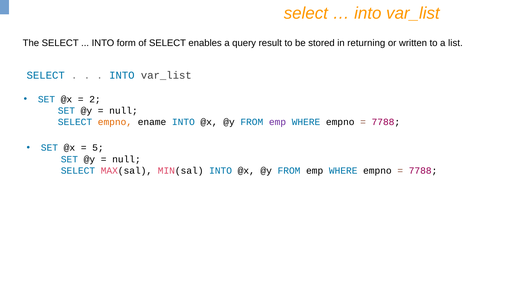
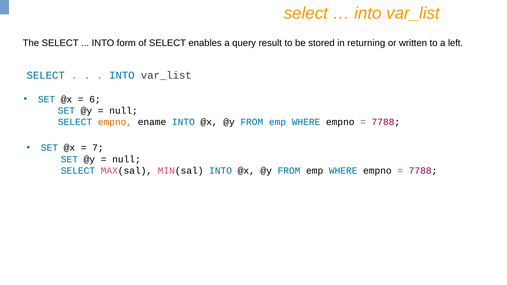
list: list -> left
2: 2 -> 6
emp at (277, 122) colour: purple -> blue
5: 5 -> 7
